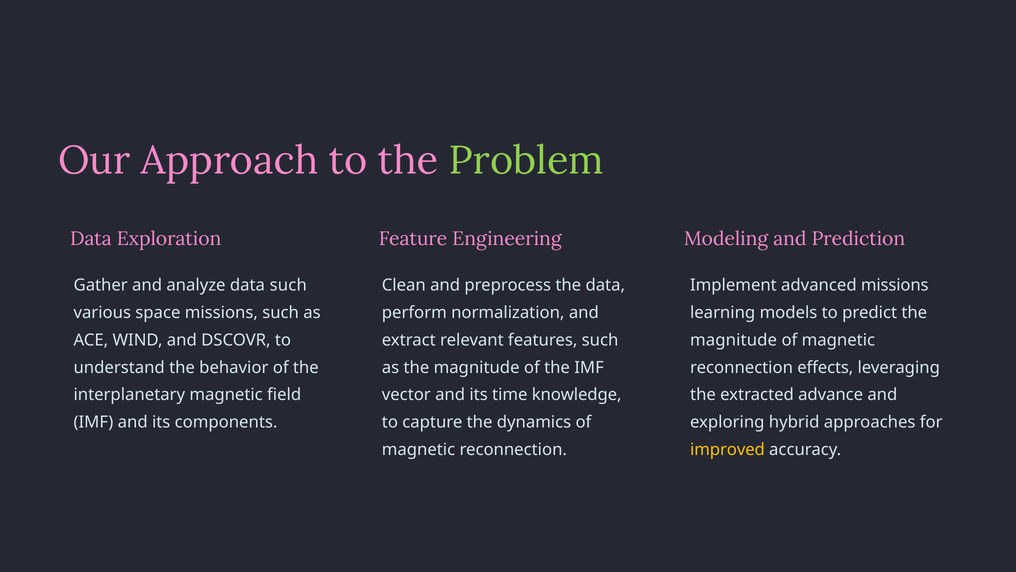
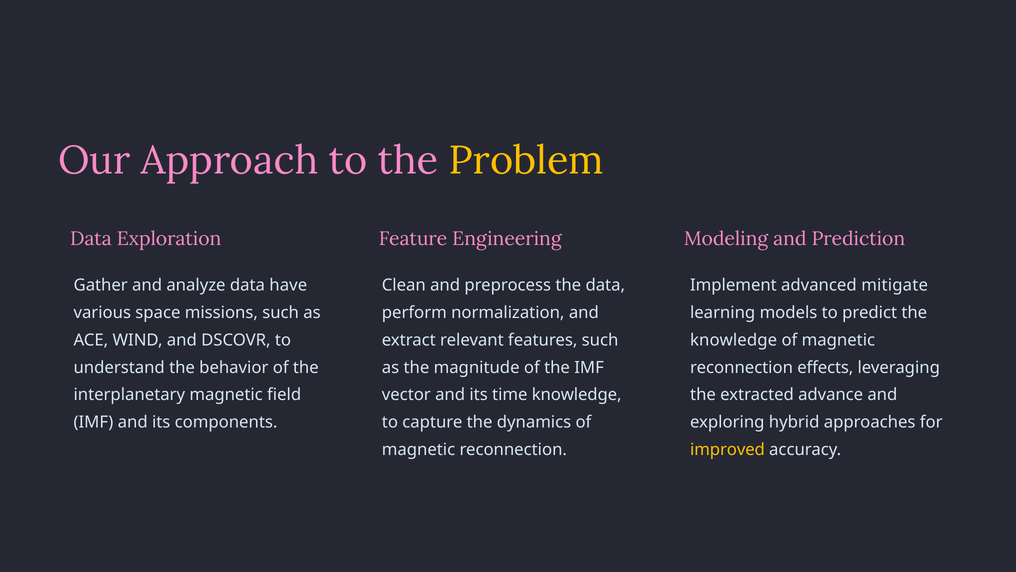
Problem colour: light green -> yellow
data such: such -> have
advanced missions: missions -> mitigate
magnitude at (734, 340): magnitude -> knowledge
